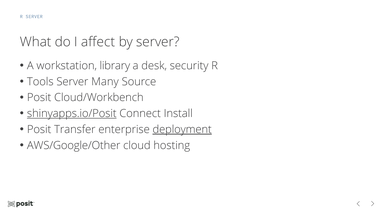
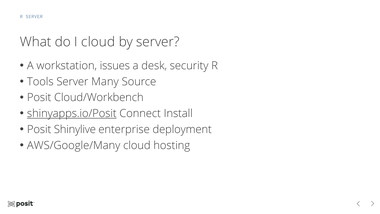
I affect: affect -> cloud
library: library -> issues
Transfer: Transfer -> Shinylive
deployment underline: present -> none
AWS/Google/Other: AWS/Google/Other -> AWS/Google/Many
